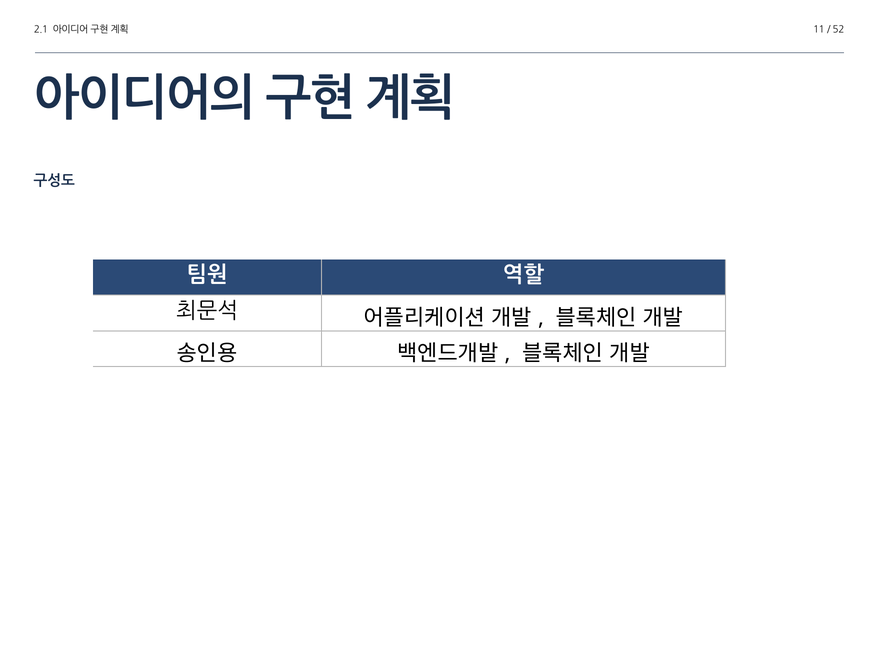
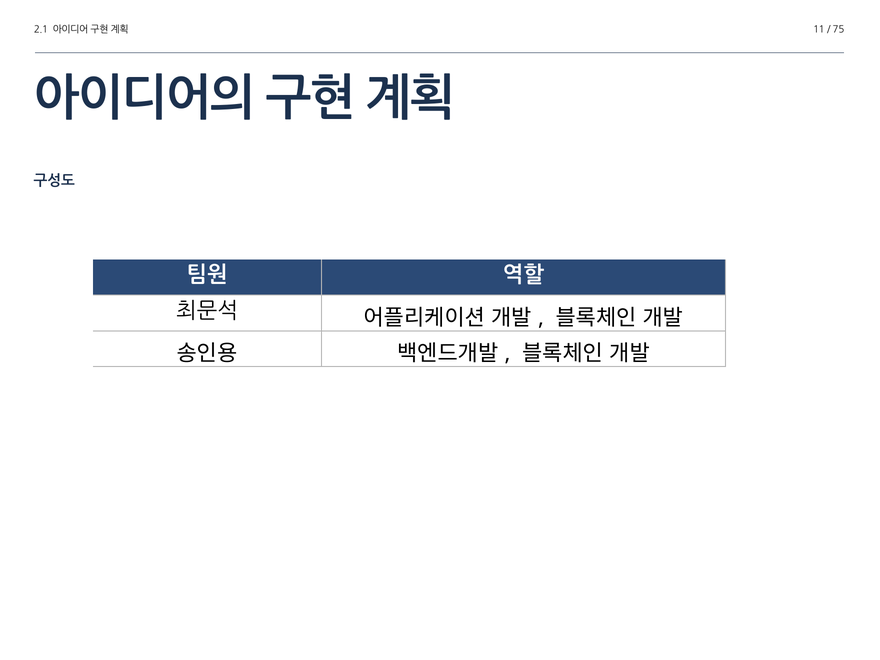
52: 52 -> 75
